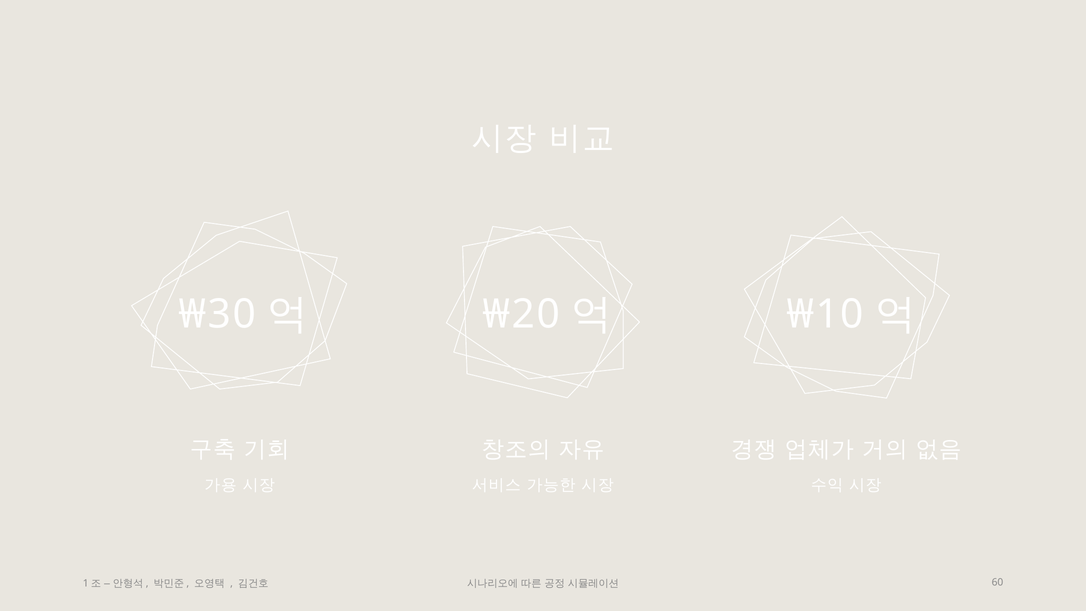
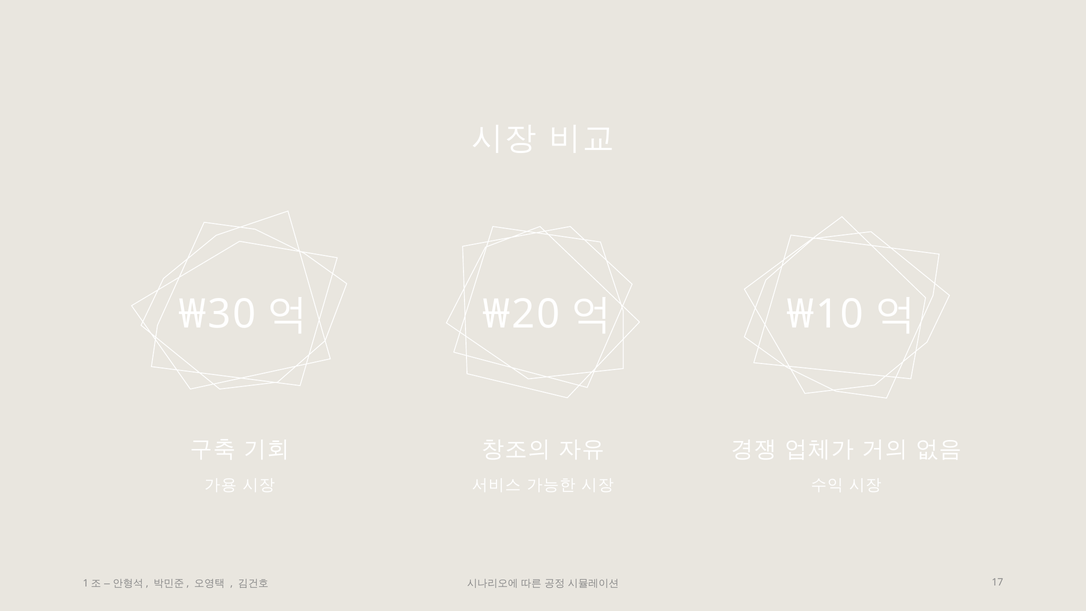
60: 60 -> 17
